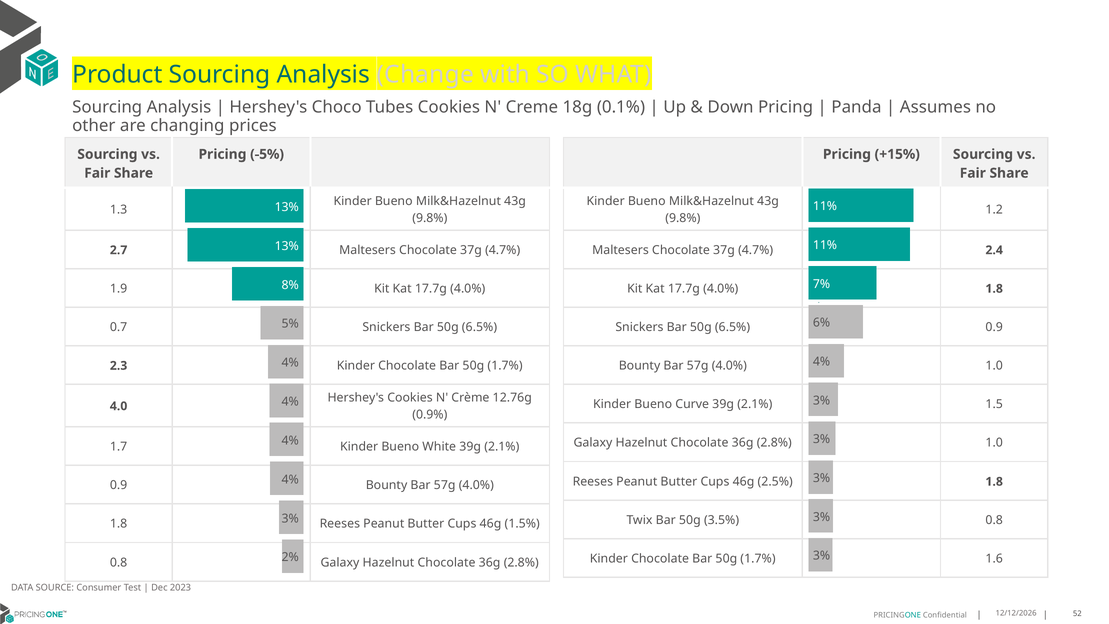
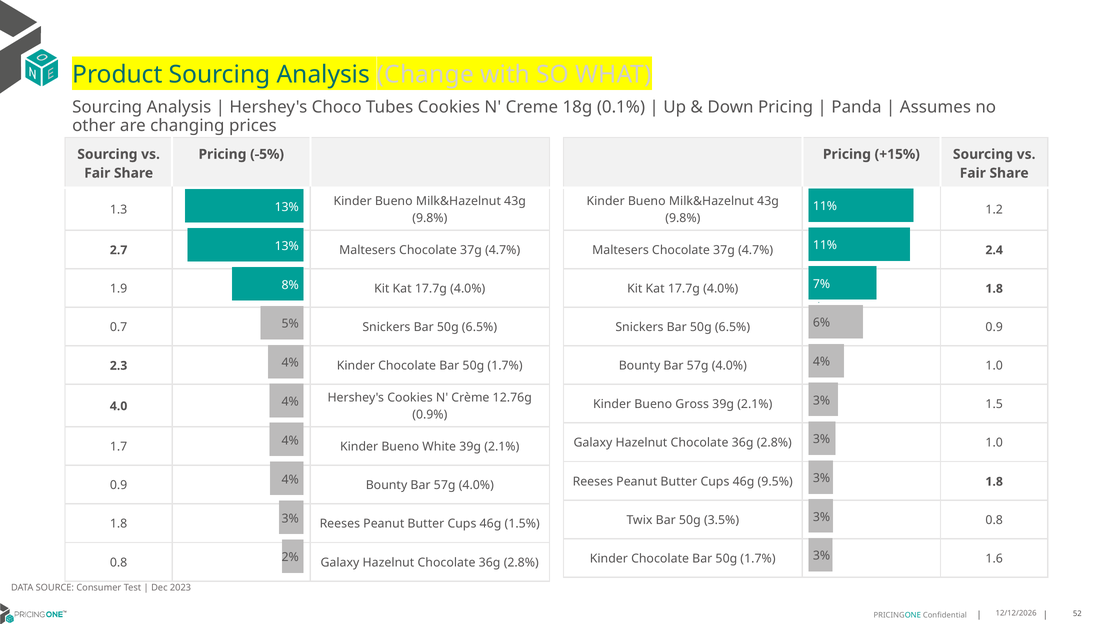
Curve: Curve -> Gross
2.5%: 2.5% -> 9.5%
